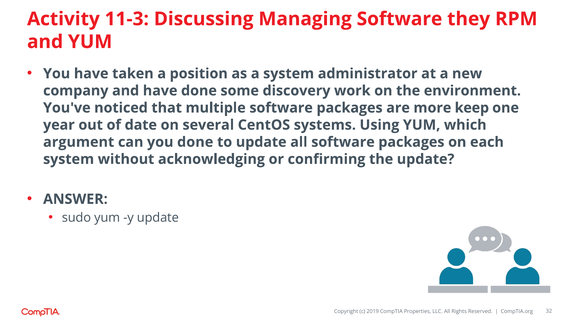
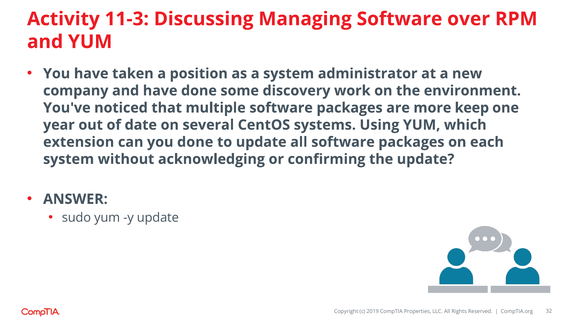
they: they -> over
argument: argument -> extension
